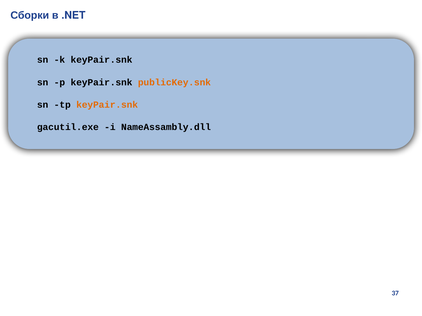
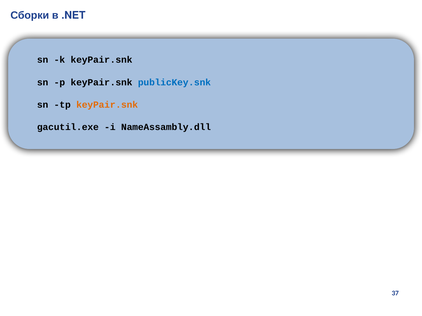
publicKey.snk colour: orange -> blue
